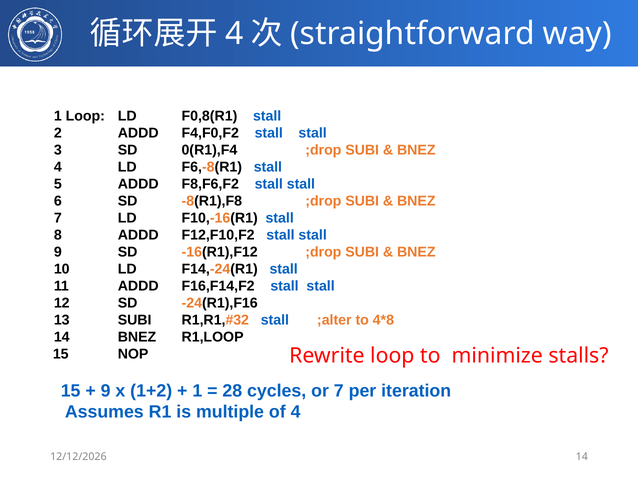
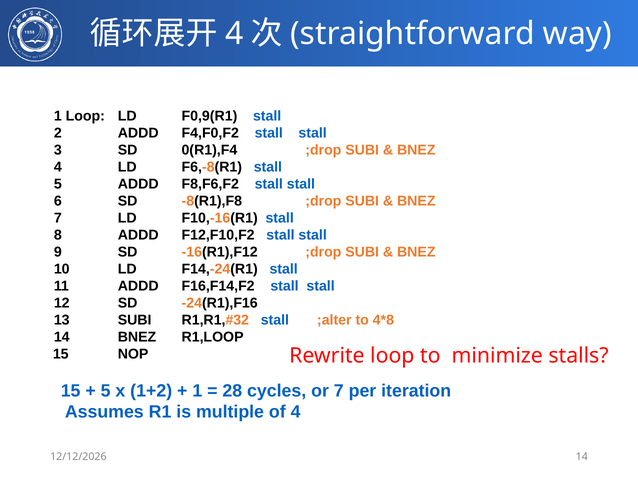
F0,8(R1: F0,8(R1 -> F0,9(R1
9 at (106, 390): 9 -> 5
